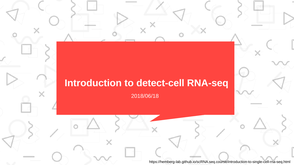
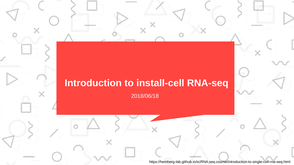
detect-cell: detect-cell -> install-cell
